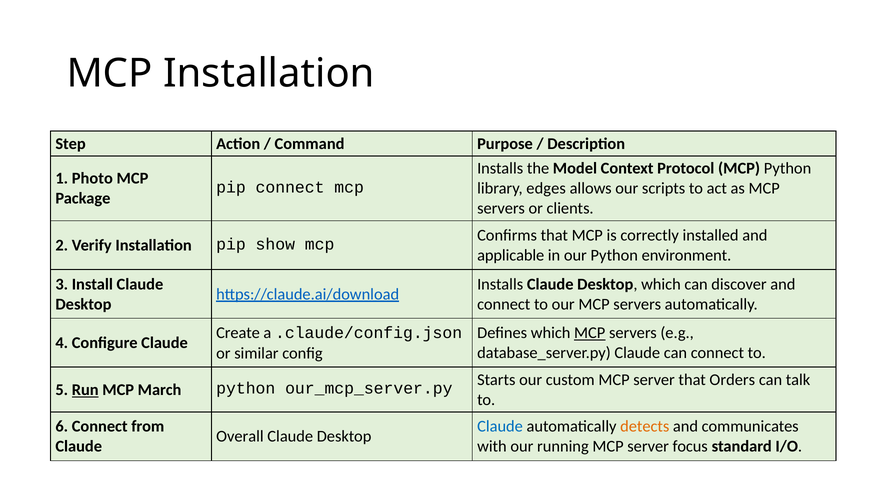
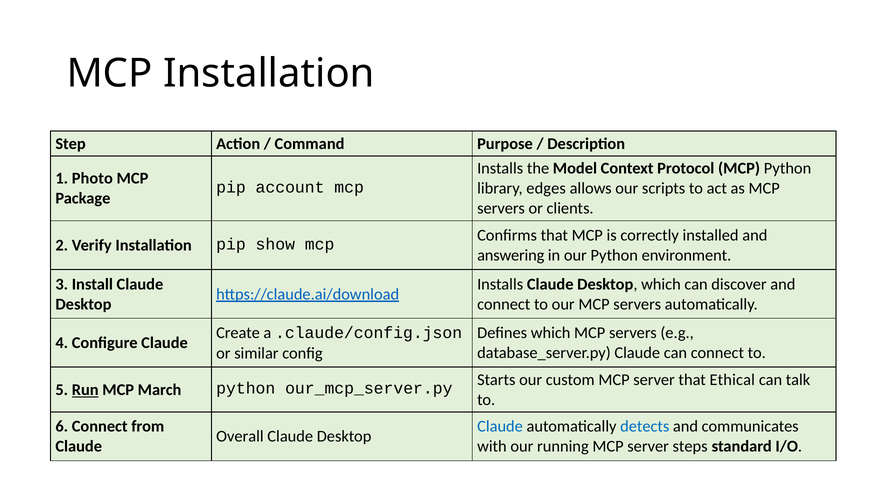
pip connect: connect -> account
applicable: applicable -> answering
MCP at (590, 333) underline: present -> none
Orders: Orders -> Ethical
detects colour: orange -> blue
focus: focus -> steps
